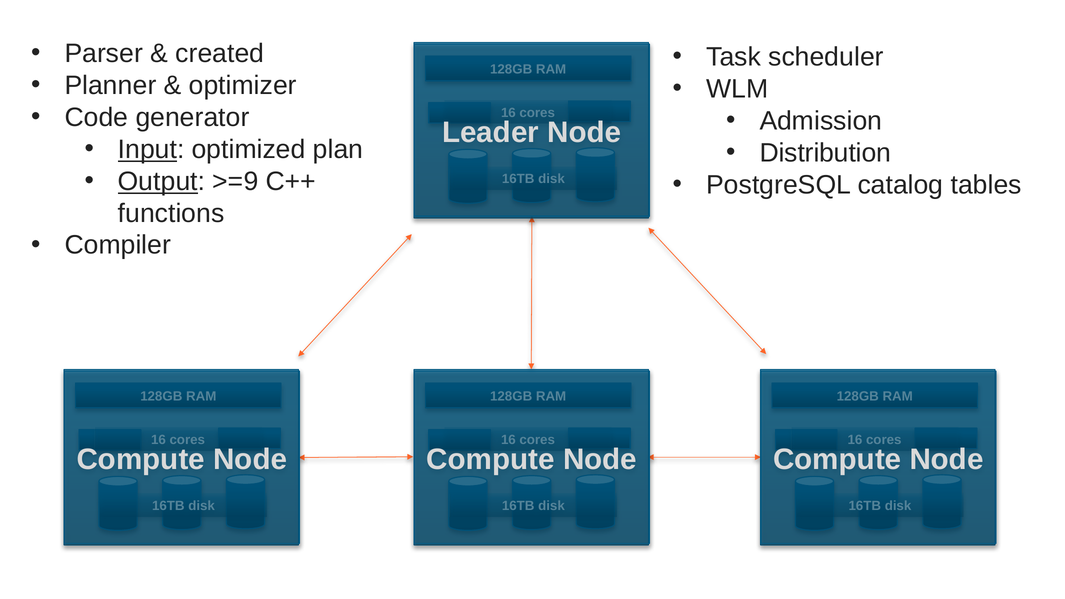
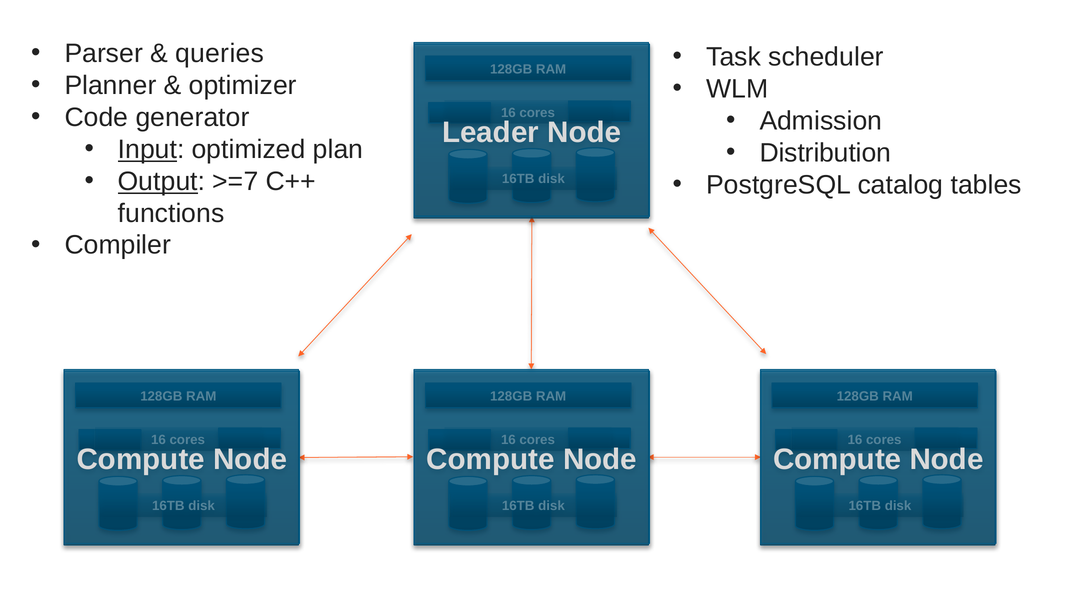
created: created -> queries
>=9: >=9 -> >=7
